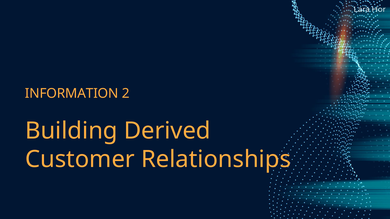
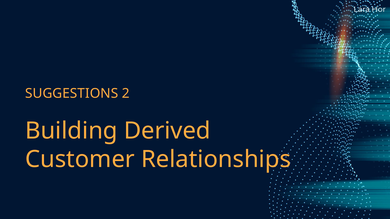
INFORMATION: INFORMATION -> SUGGESTIONS
